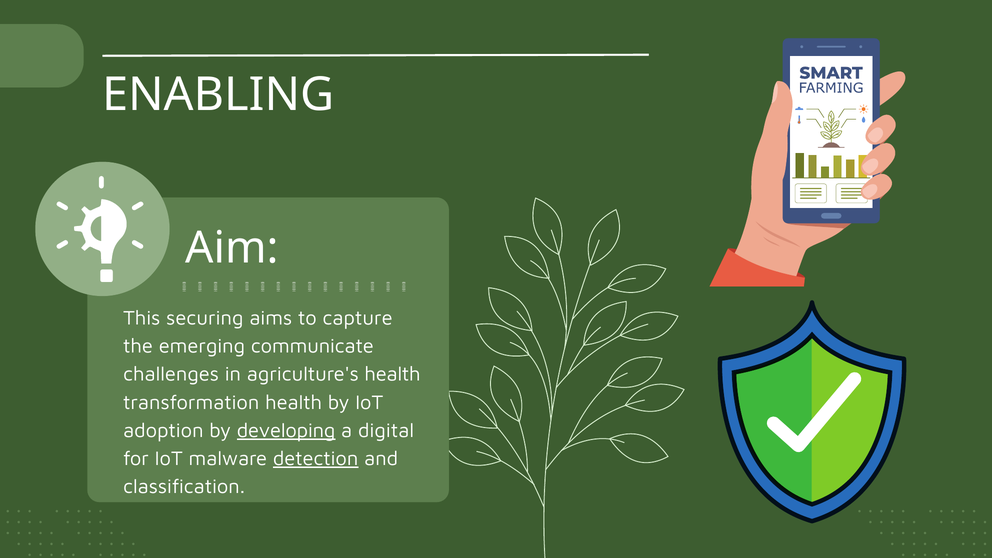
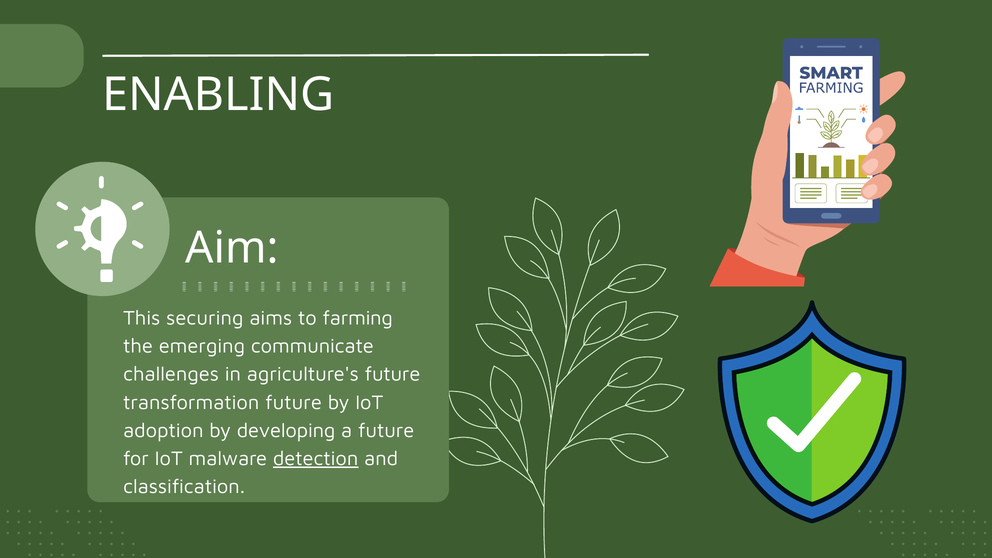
capture: capture -> farming
agriculture's health: health -> future
transformation health: health -> future
developing underline: present -> none
a digital: digital -> future
